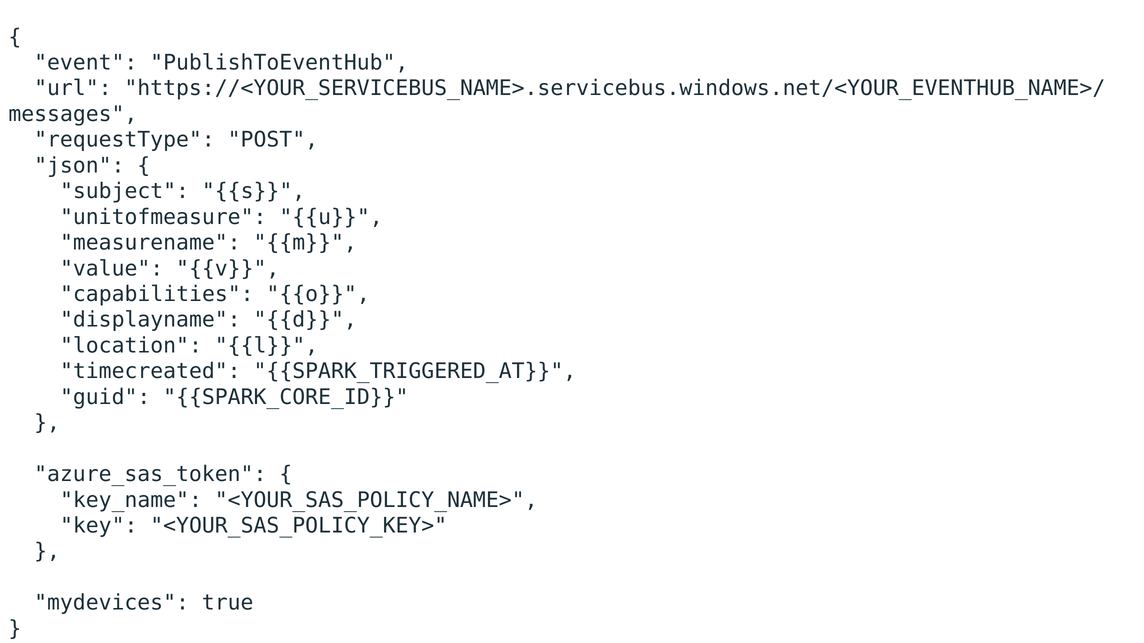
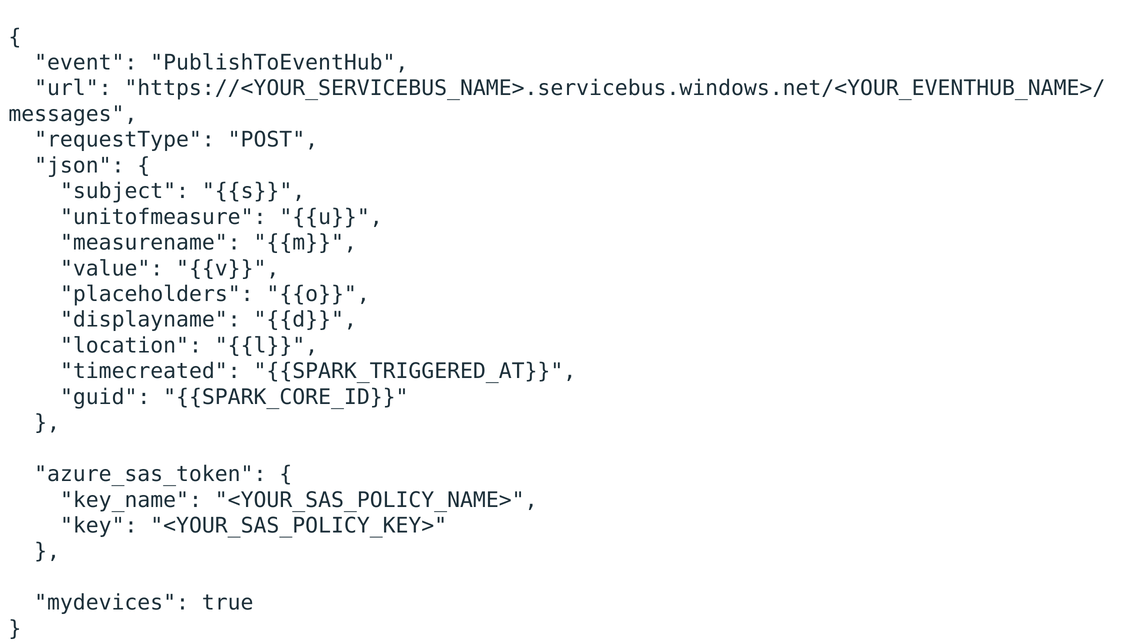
capabilities: capabilities -> placeholders
